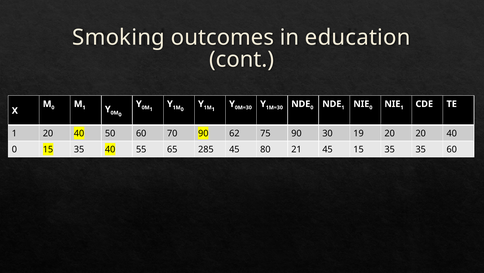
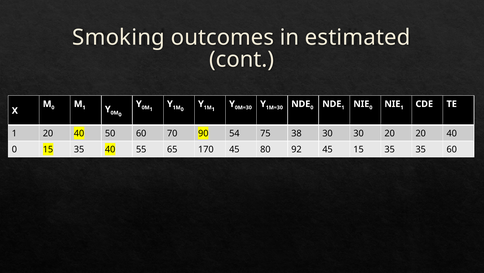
education: education -> estimated
62: 62 -> 54
75 90: 90 -> 38
30 19: 19 -> 30
285: 285 -> 170
21: 21 -> 92
